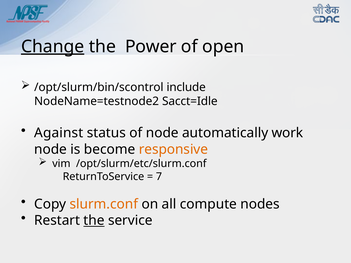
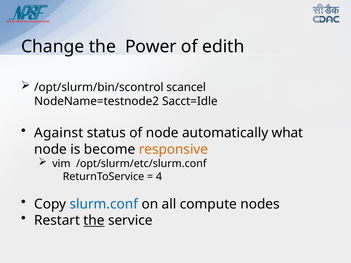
Change underline: present -> none
open: open -> edith
include: include -> scancel
work: work -> what
7: 7 -> 4
slurm.conf colour: orange -> blue
